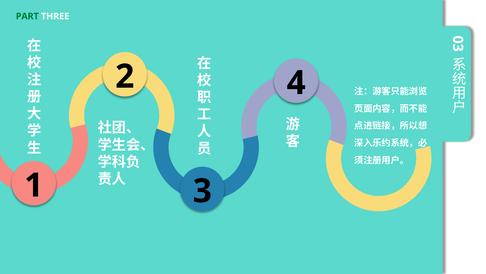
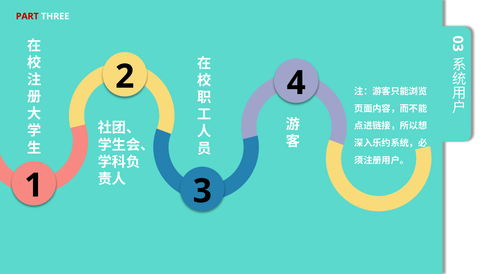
PART colour: green -> red
